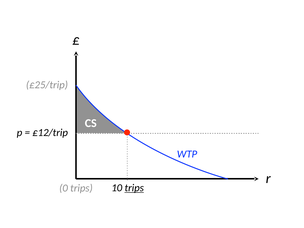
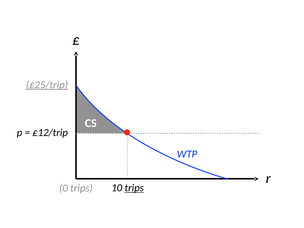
£25/trip underline: none -> present
